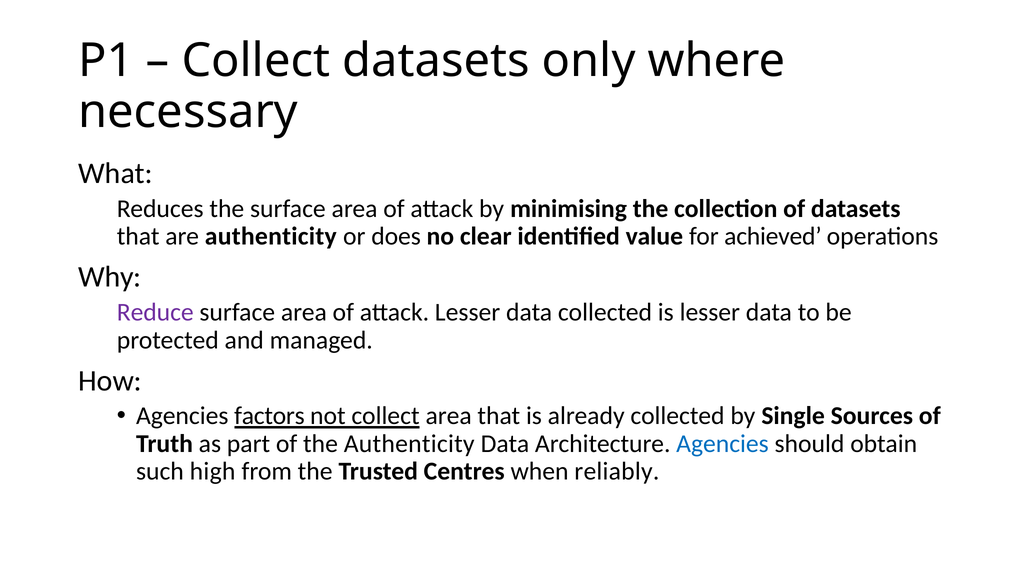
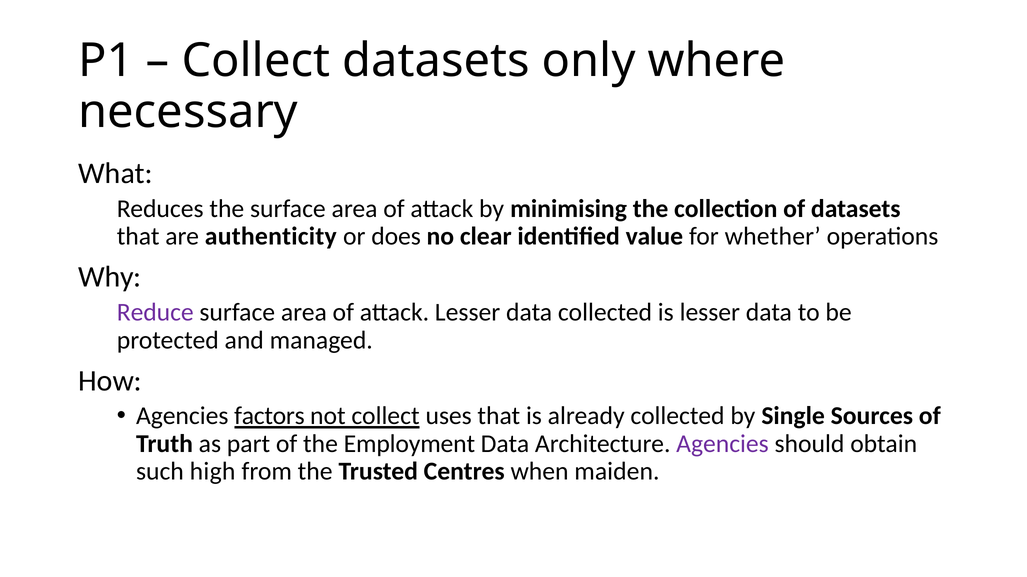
achieved: achieved -> whether
collect area: area -> uses
the Authenticity: Authenticity -> Employment
Agencies at (722, 444) colour: blue -> purple
reliably: reliably -> maiden
